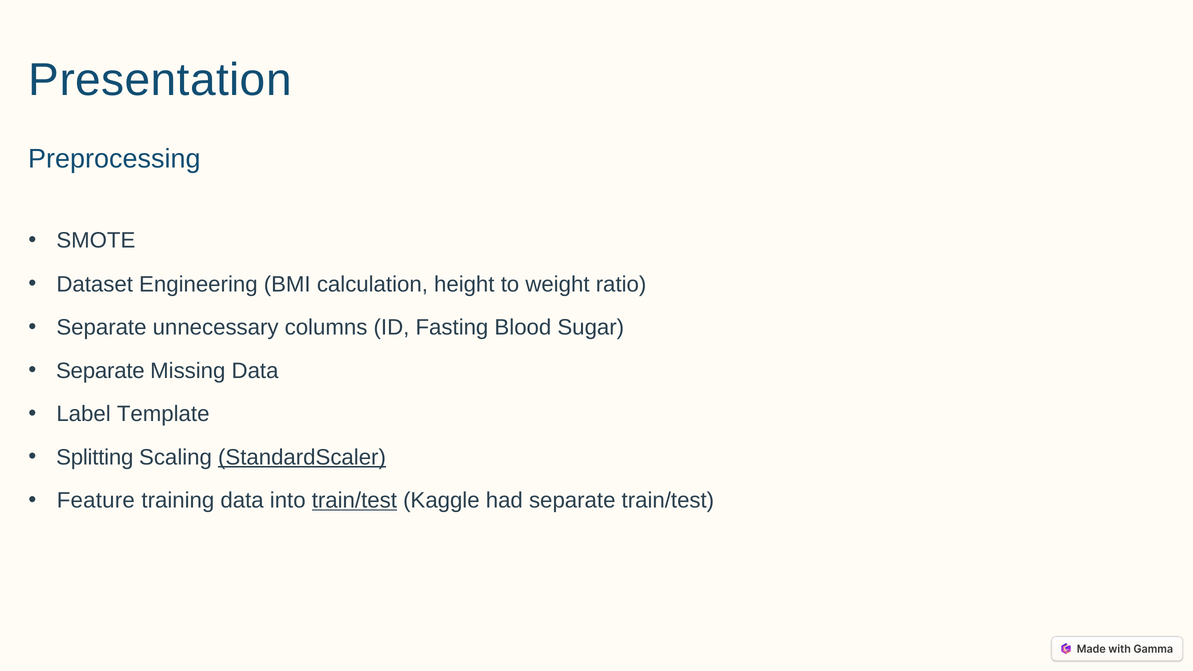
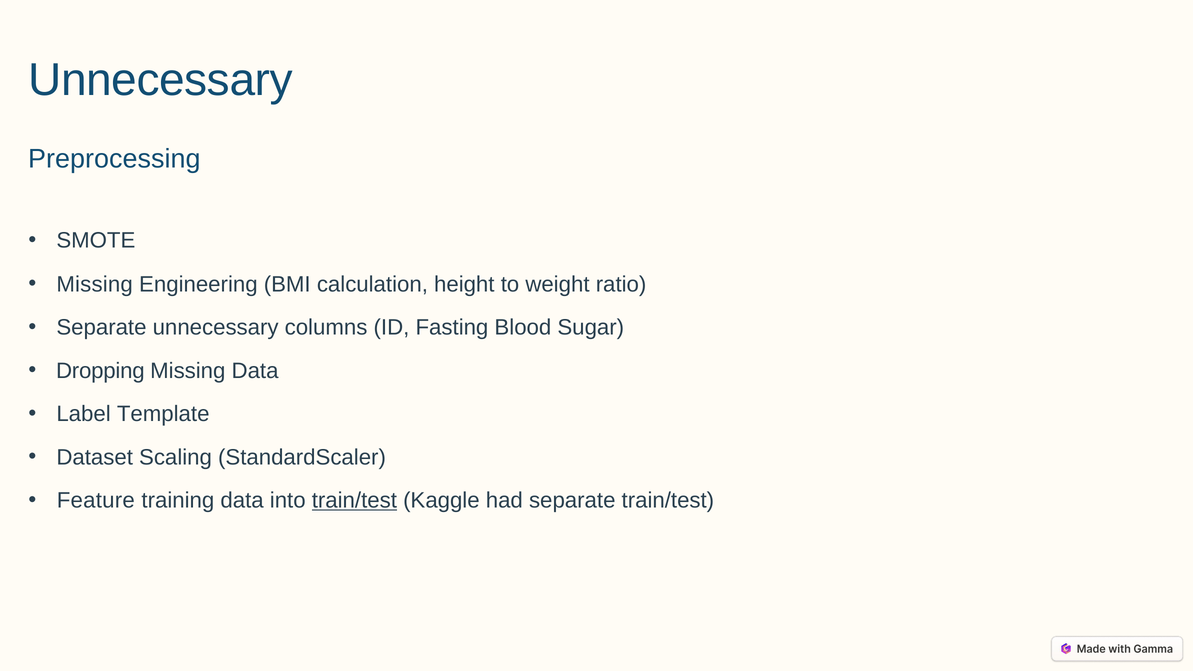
Presentation at (160, 80): Presentation -> Unnecessary
Dataset at (95, 284): Dataset -> Missing
Separate at (100, 371): Separate -> Dropping
Splitting: Splitting -> Dataset
StandardScaler underline: present -> none
